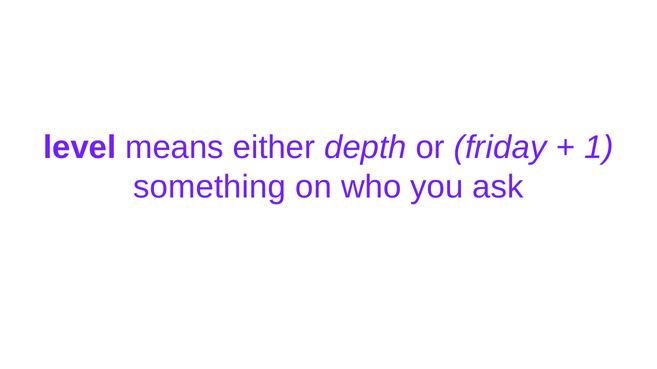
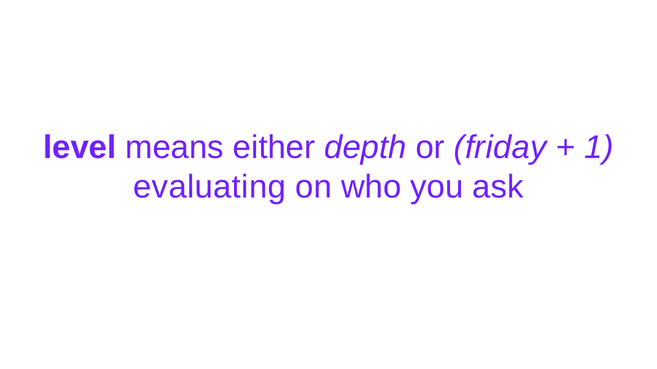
something: something -> evaluating
